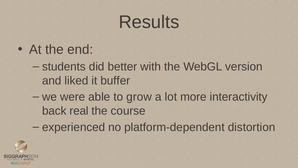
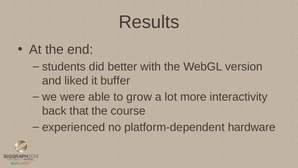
real: real -> that
distortion: distortion -> hardware
